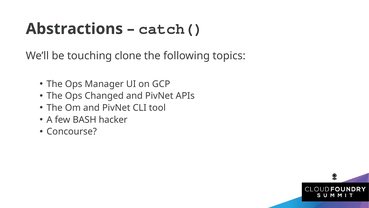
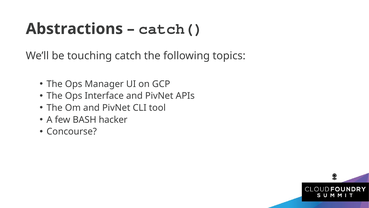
clone: clone -> catch
Changed: Changed -> Interface
